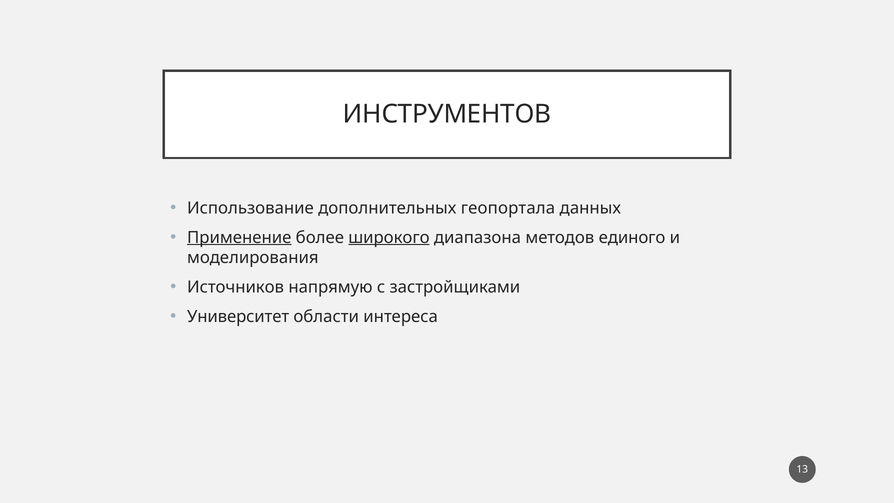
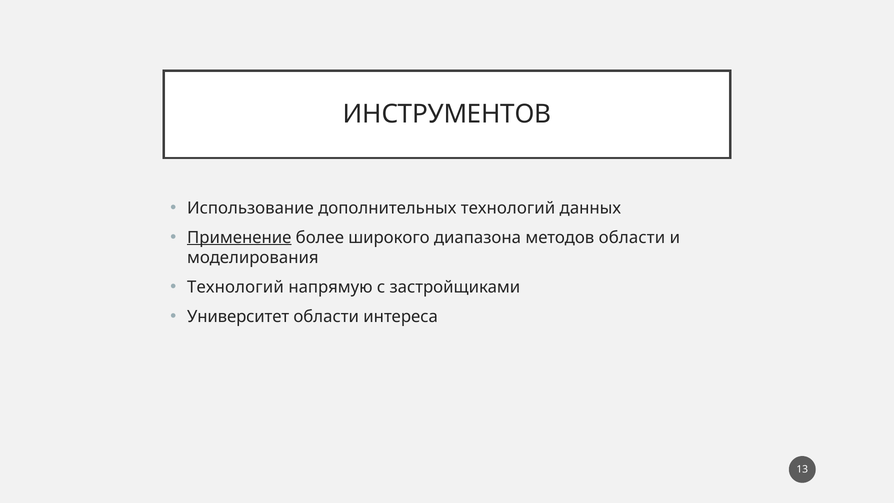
дополнительных геопортала: геопортала -> технологий
широкого underline: present -> none
методов единого: единого -> области
Источников at (236, 287): Источников -> Технологий
